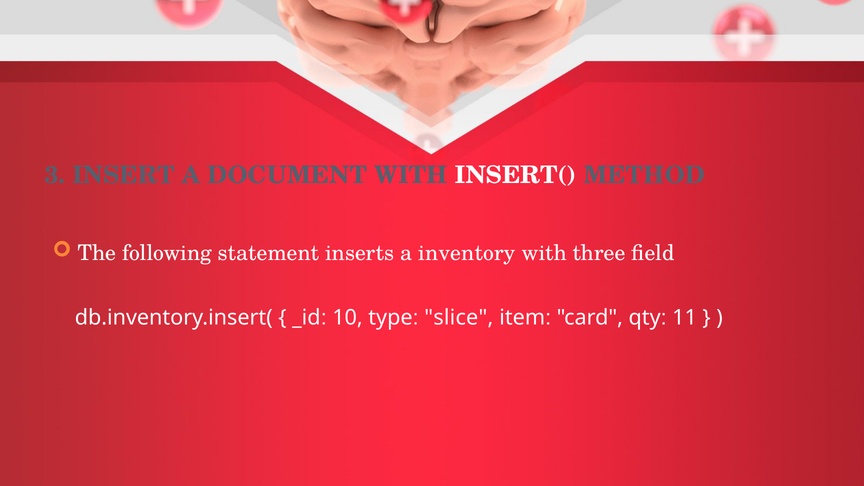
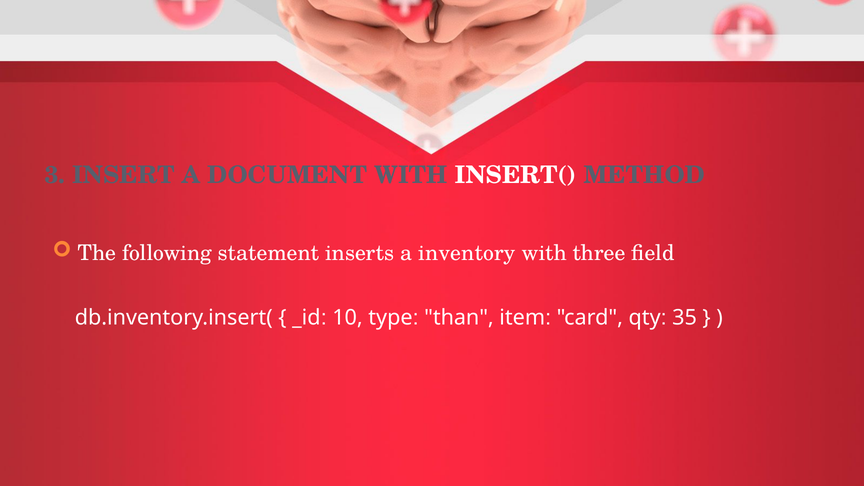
slice: slice -> than
11: 11 -> 35
